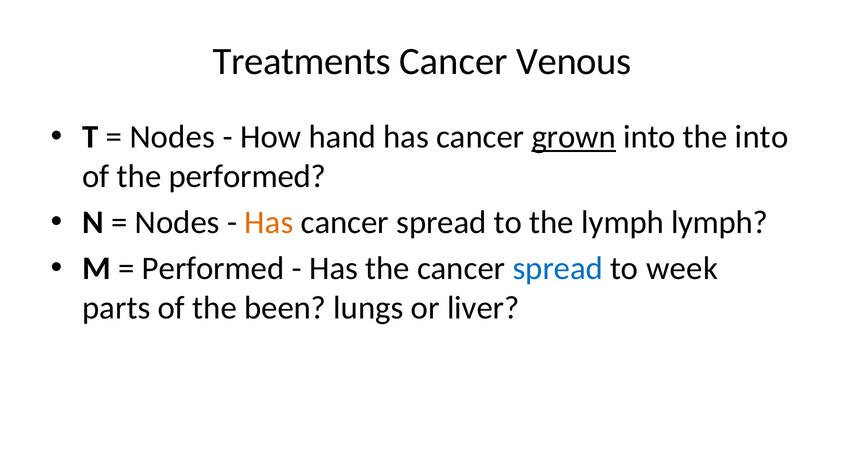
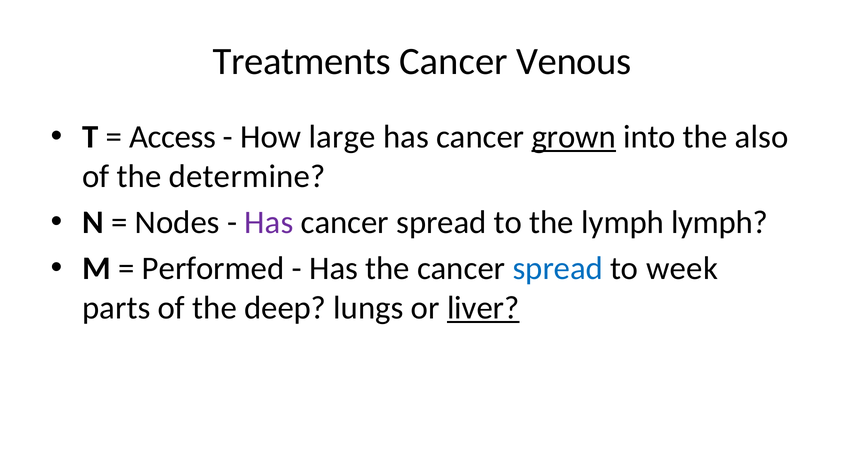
Nodes at (172, 137): Nodes -> Access
hand: hand -> large
the into: into -> also
the performed: performed -> determine
Has at (269, 222) colour: orange -> purple
been: been -> deep
liver underline: none -> present
